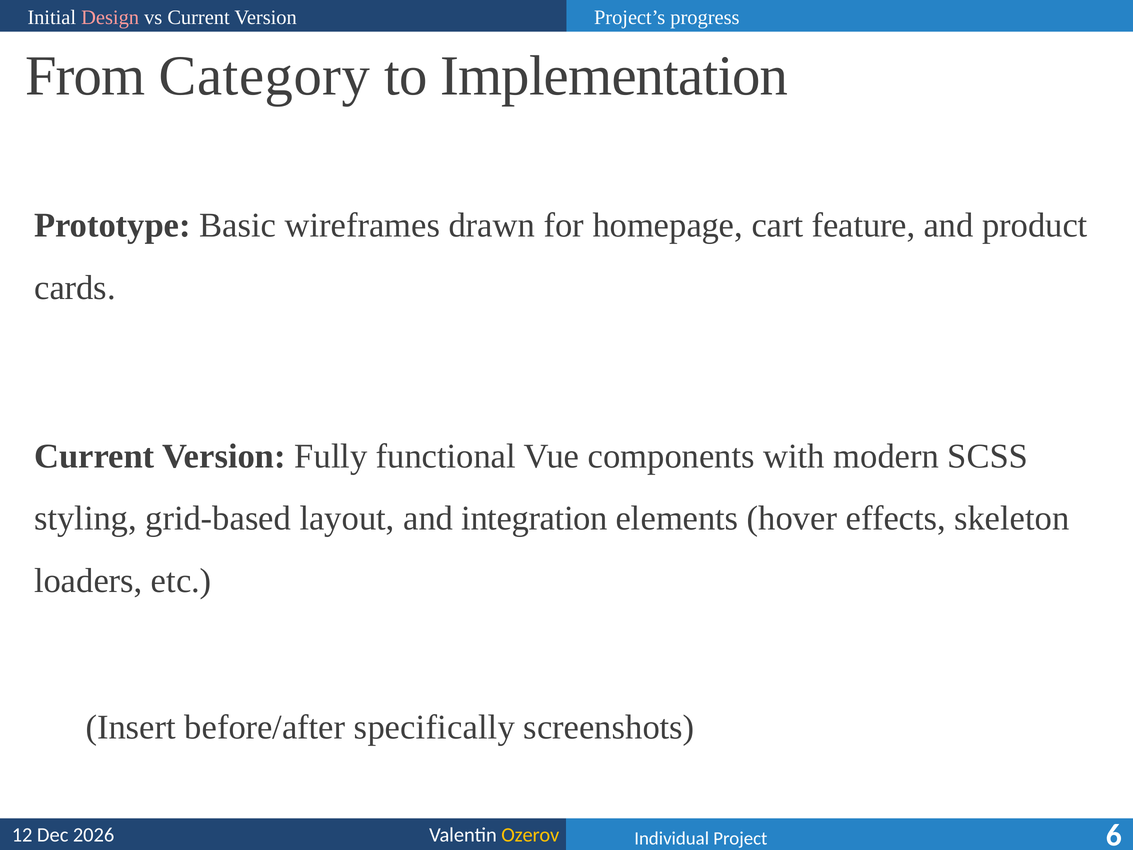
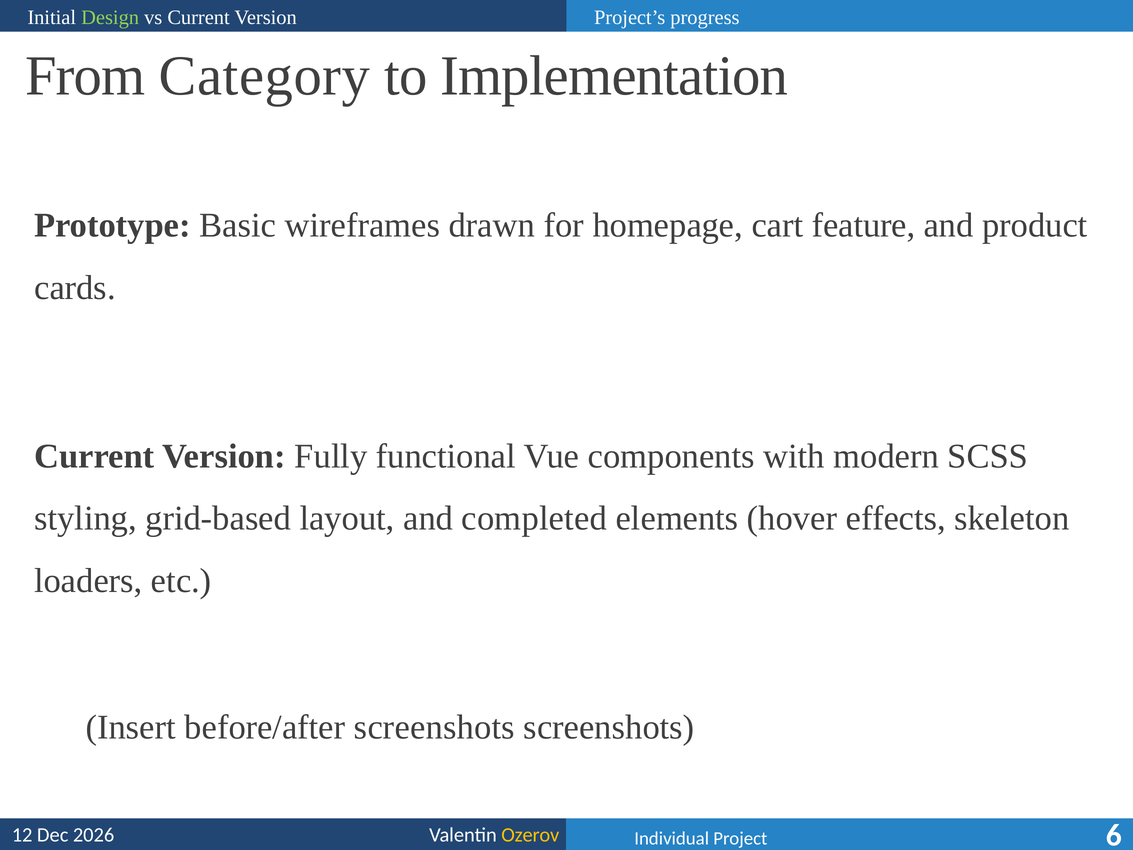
Design colour: pink -> light green
integration: integration -> completed
before/after specifically: specifically -> screenshots
